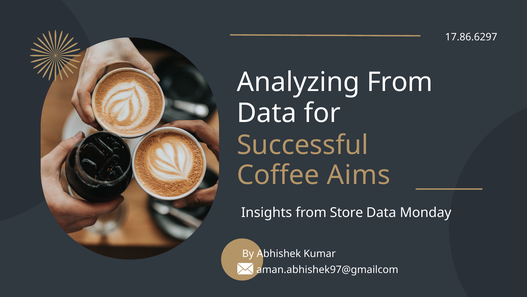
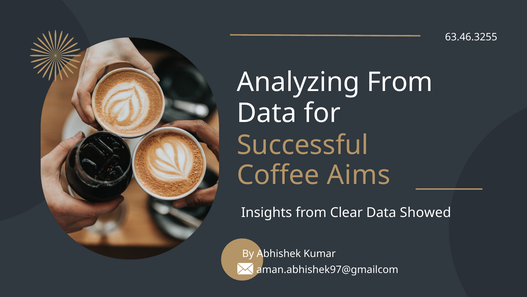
17.86.6297: 17.86.6297 -> 63.46.3255
Store: Store -> Clear
Monday: Monday -> Showed
